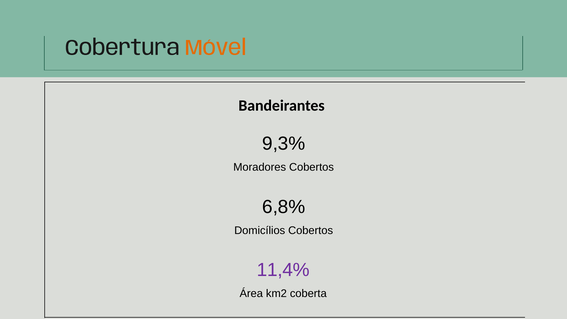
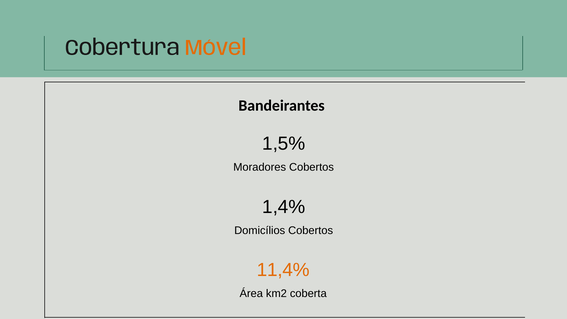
9,3%: 9,3% -> 1,5%
6,8%: 6,8% -> 1,4%
11,4% colour: purple -> orange
